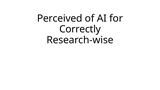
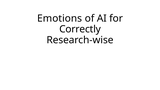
Perceived: Perceived -> Emotions
